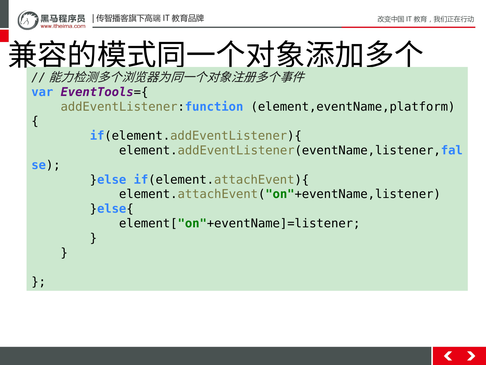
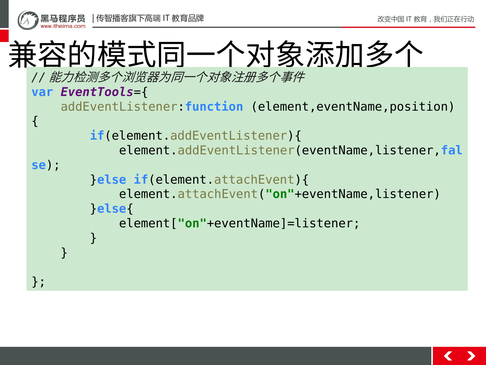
element,eventName,platform: element,eventName,platform -> element,eventName,position
